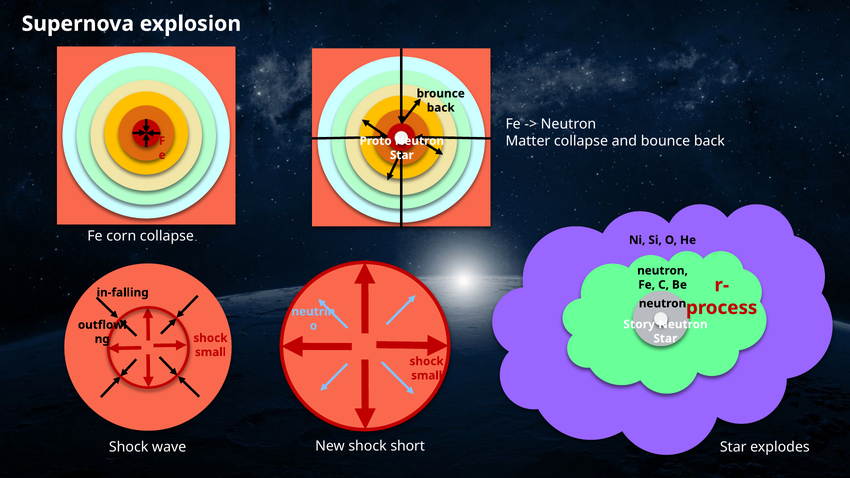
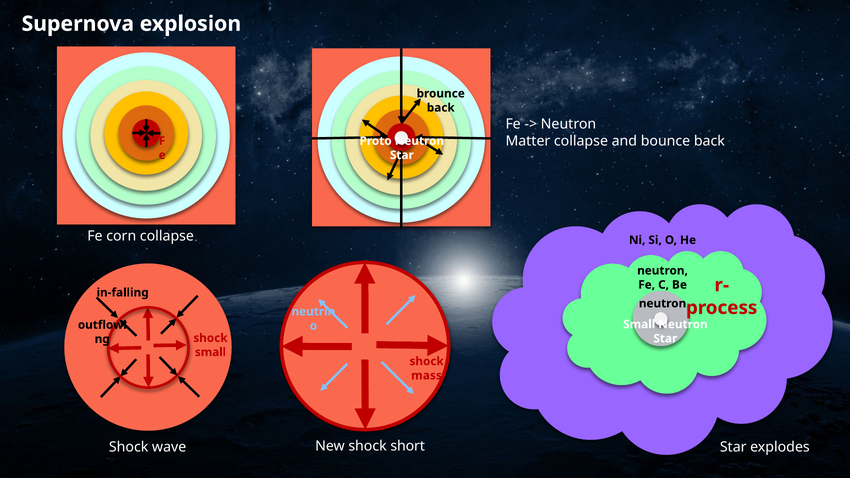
Story at (639, 324): Story -> Small
small at (427, 376): small -> mass
